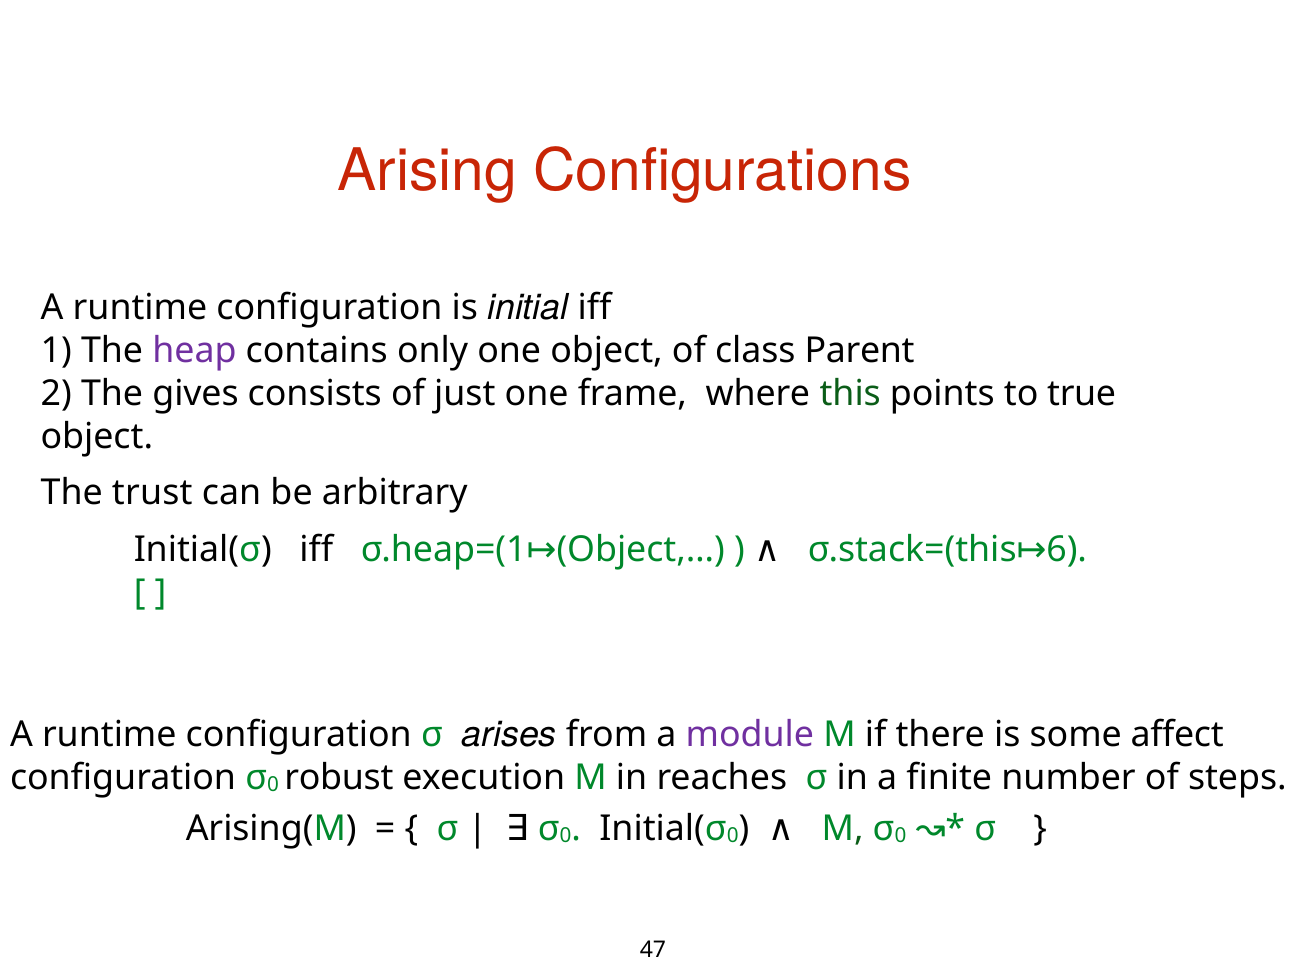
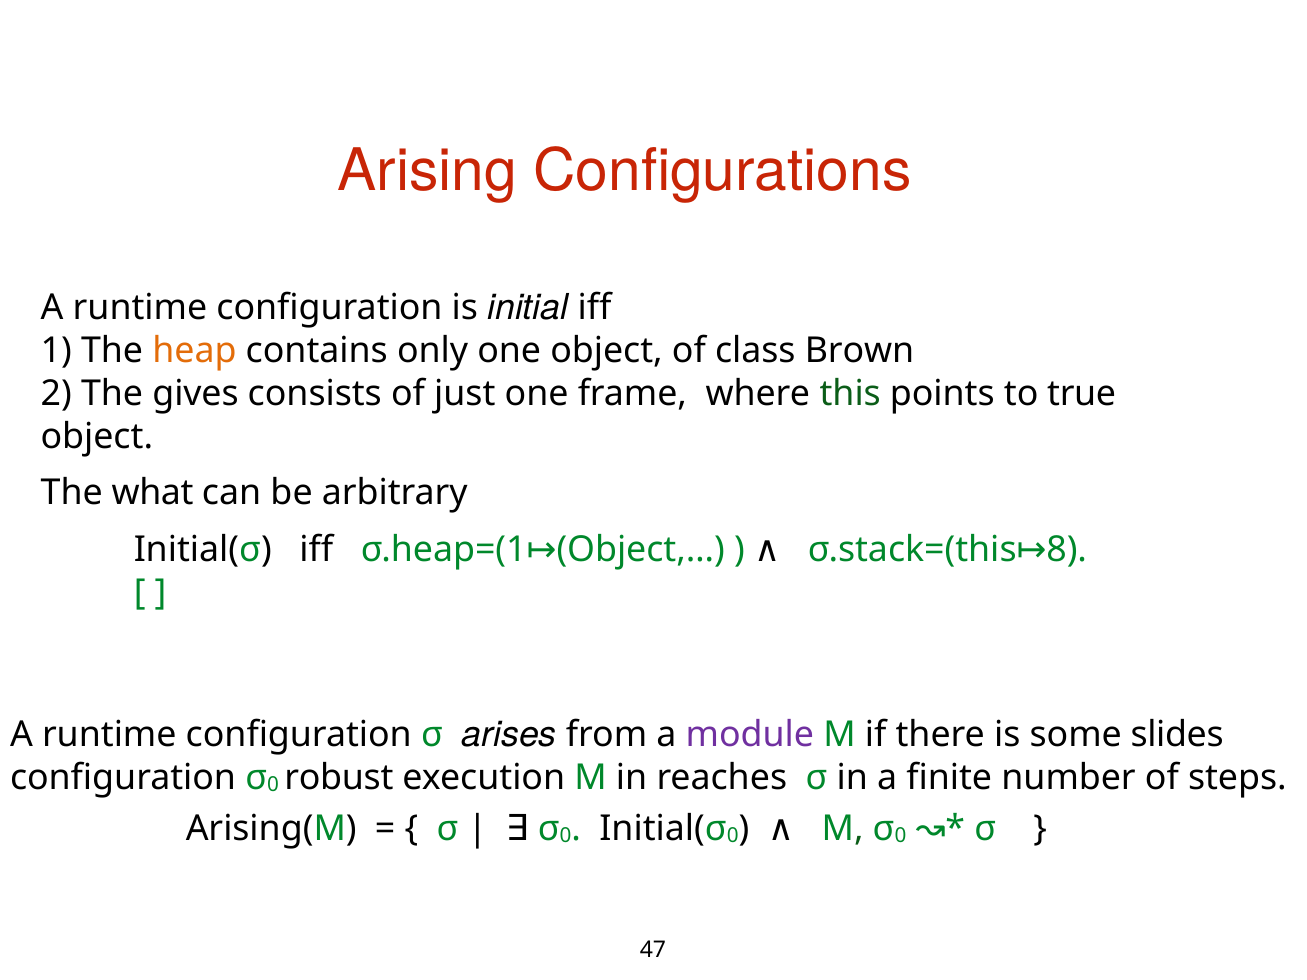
heap colour: purple -> orange
Parent: Parent -> Brown
trust: trust -> what
6: 6 -> 8
affect: affect -> slides
